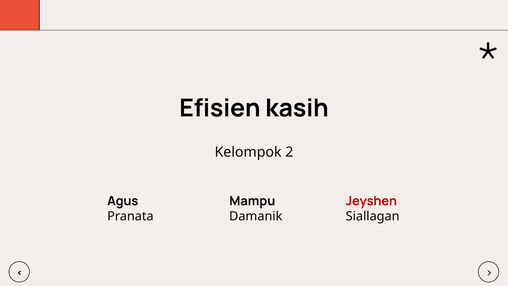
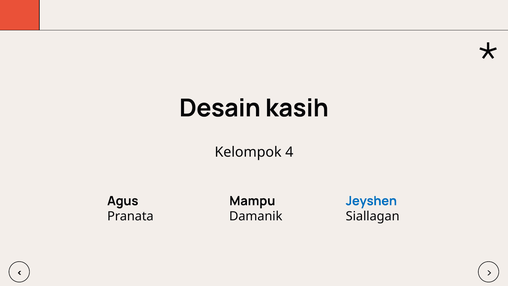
Efisien: Efisien -> Desain
2: 2 -> 4
Jeyshen colour: red -> blue
